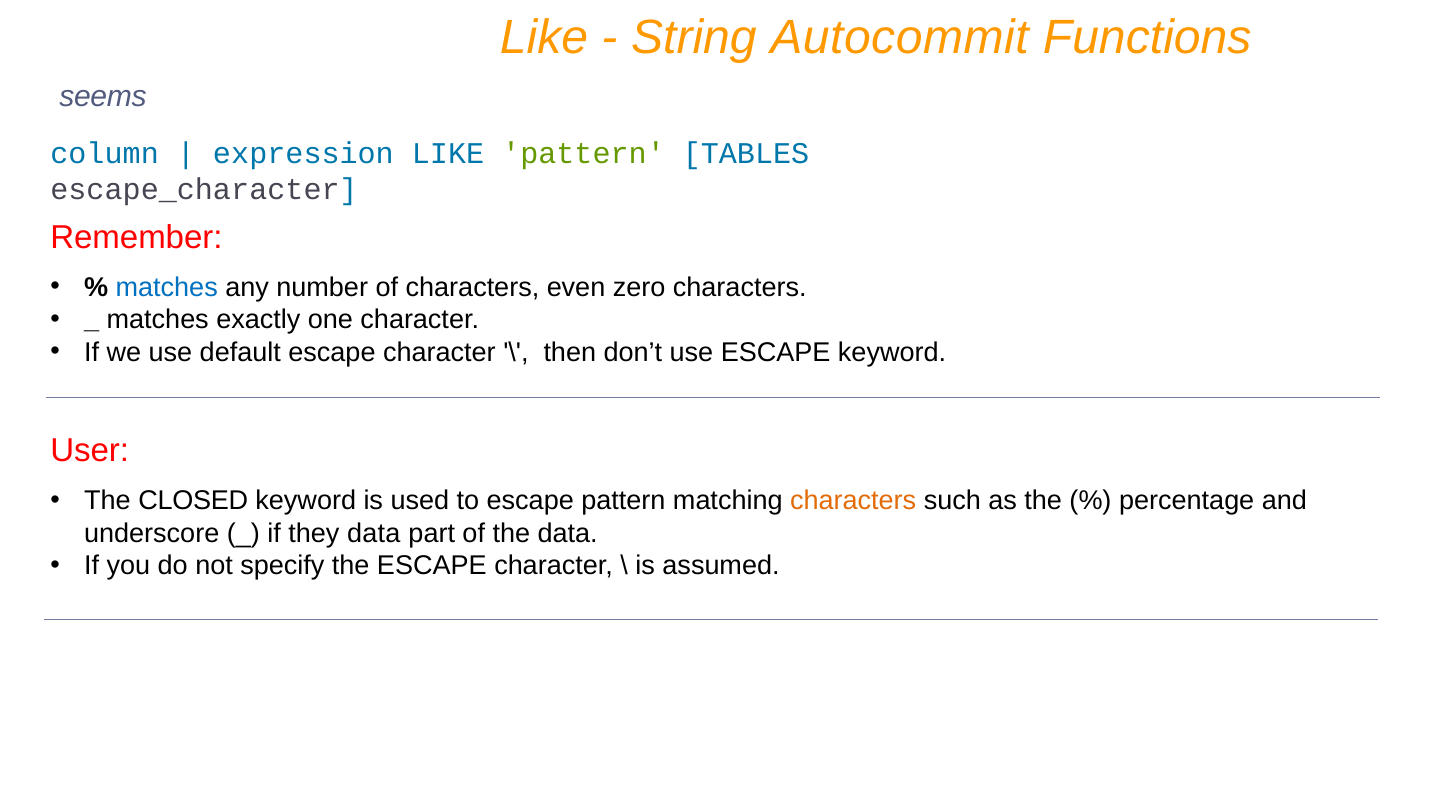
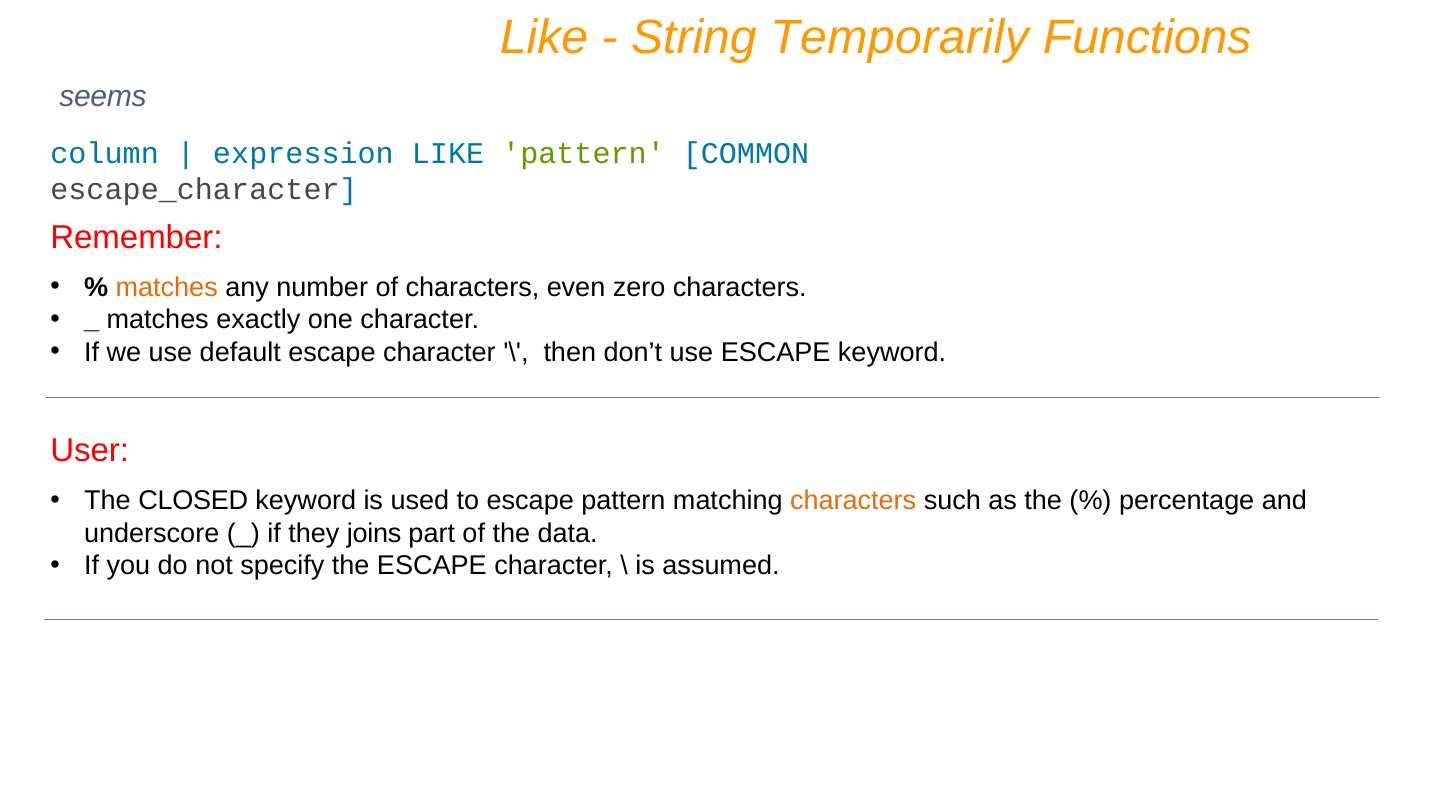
Autocommit: Autocommit -> Temporarily
TABLES: TABLES -> COMMON
matches at (167, 287) colour: blue -> orange
they data: data -> joins
